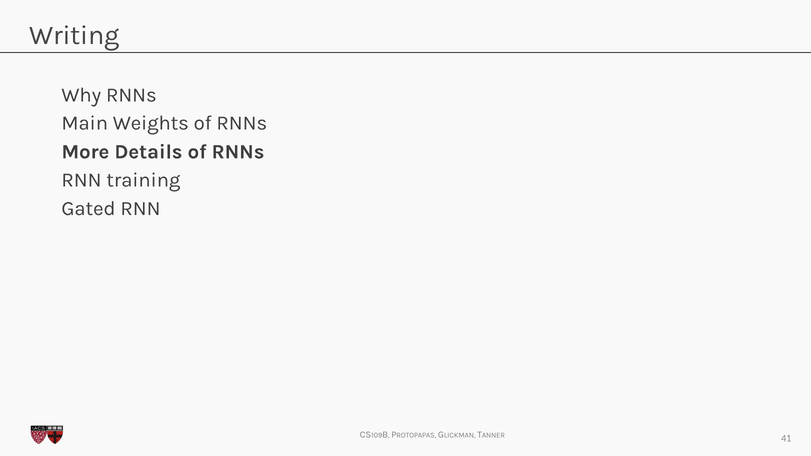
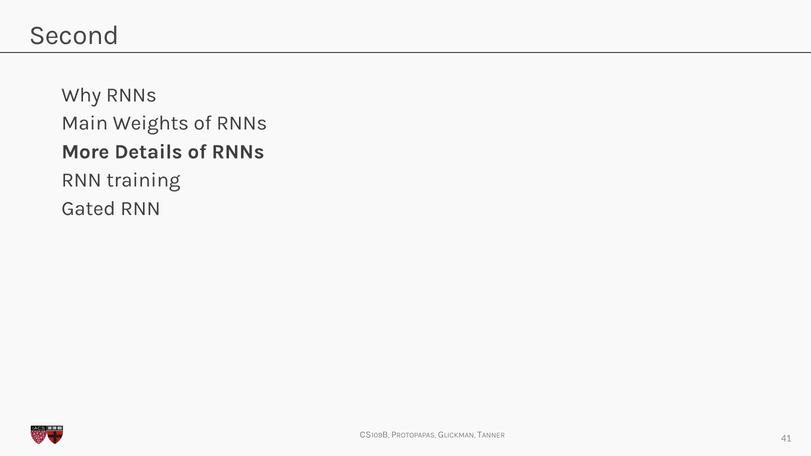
Writing: Writing -> Second
